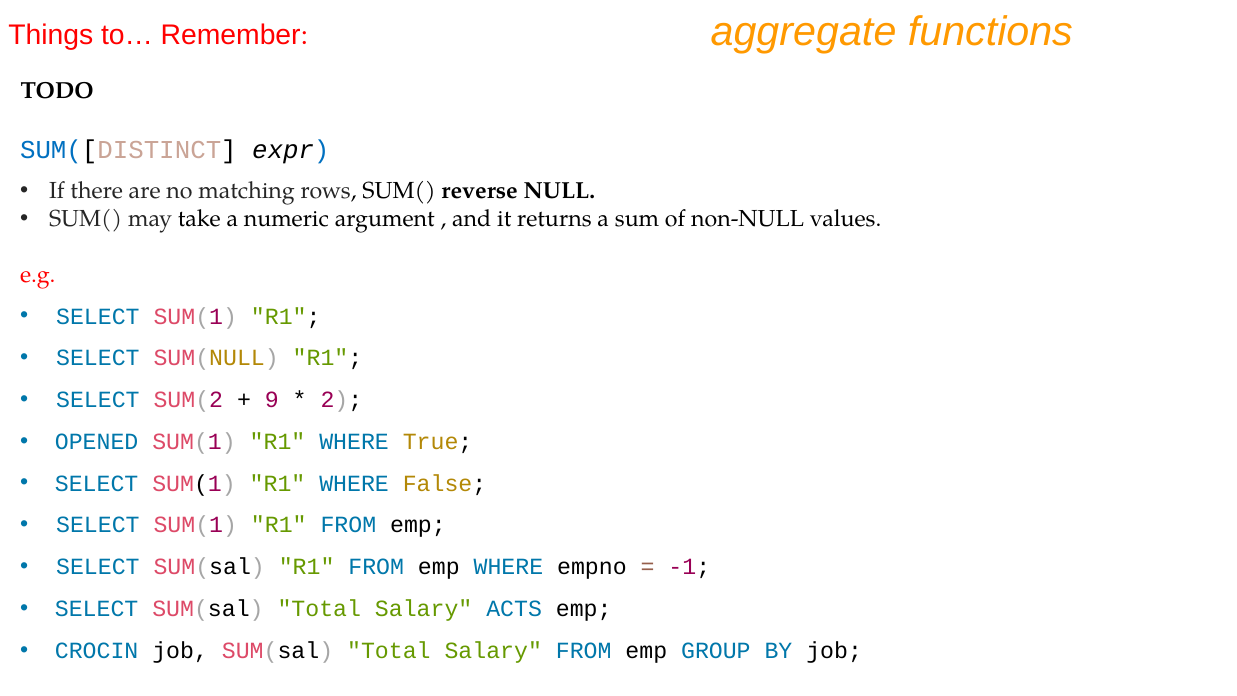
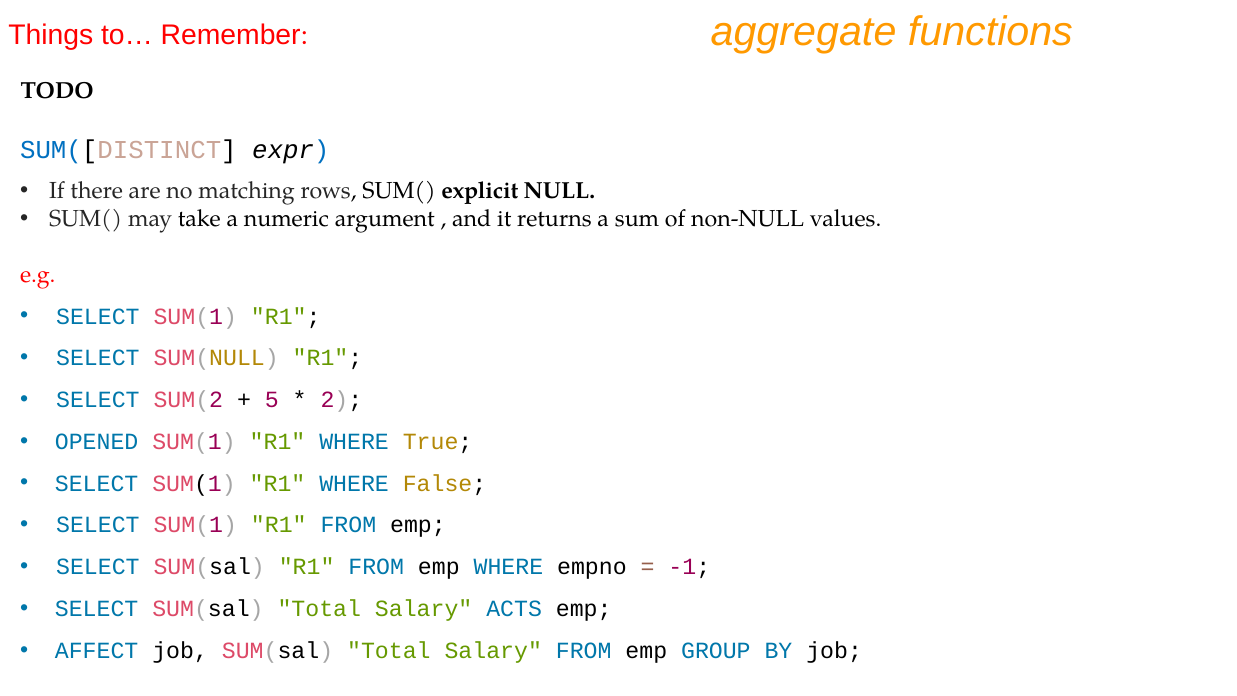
reverse: reverse -> explicit
9: 9 -> 5
CROCIN: CROCIN -> AFFECT
